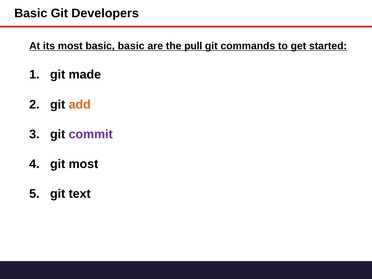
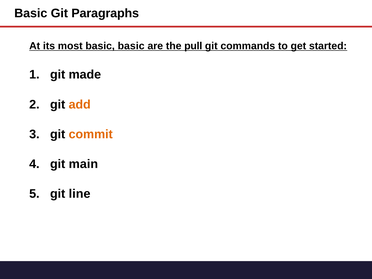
Developers: Developers -> Paragraphs
commit colour: purple -> orange
git most: most -> main
text: text -> line
